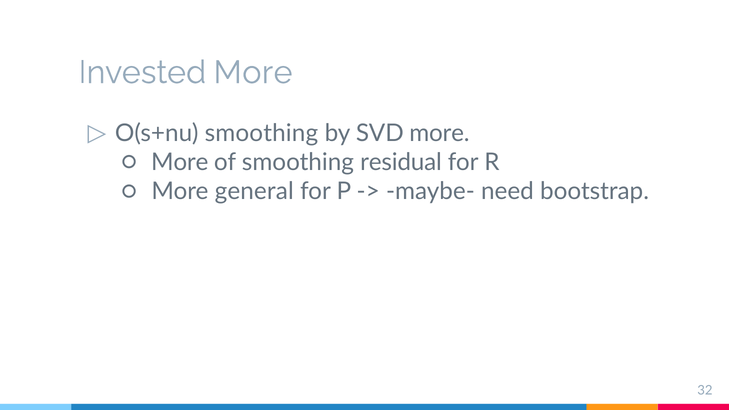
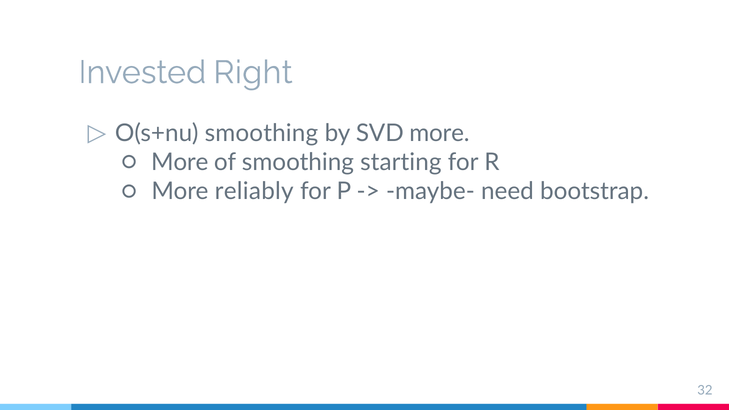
Invested More: More -> Right
residual: residual -> starting
general: general -> reliably
